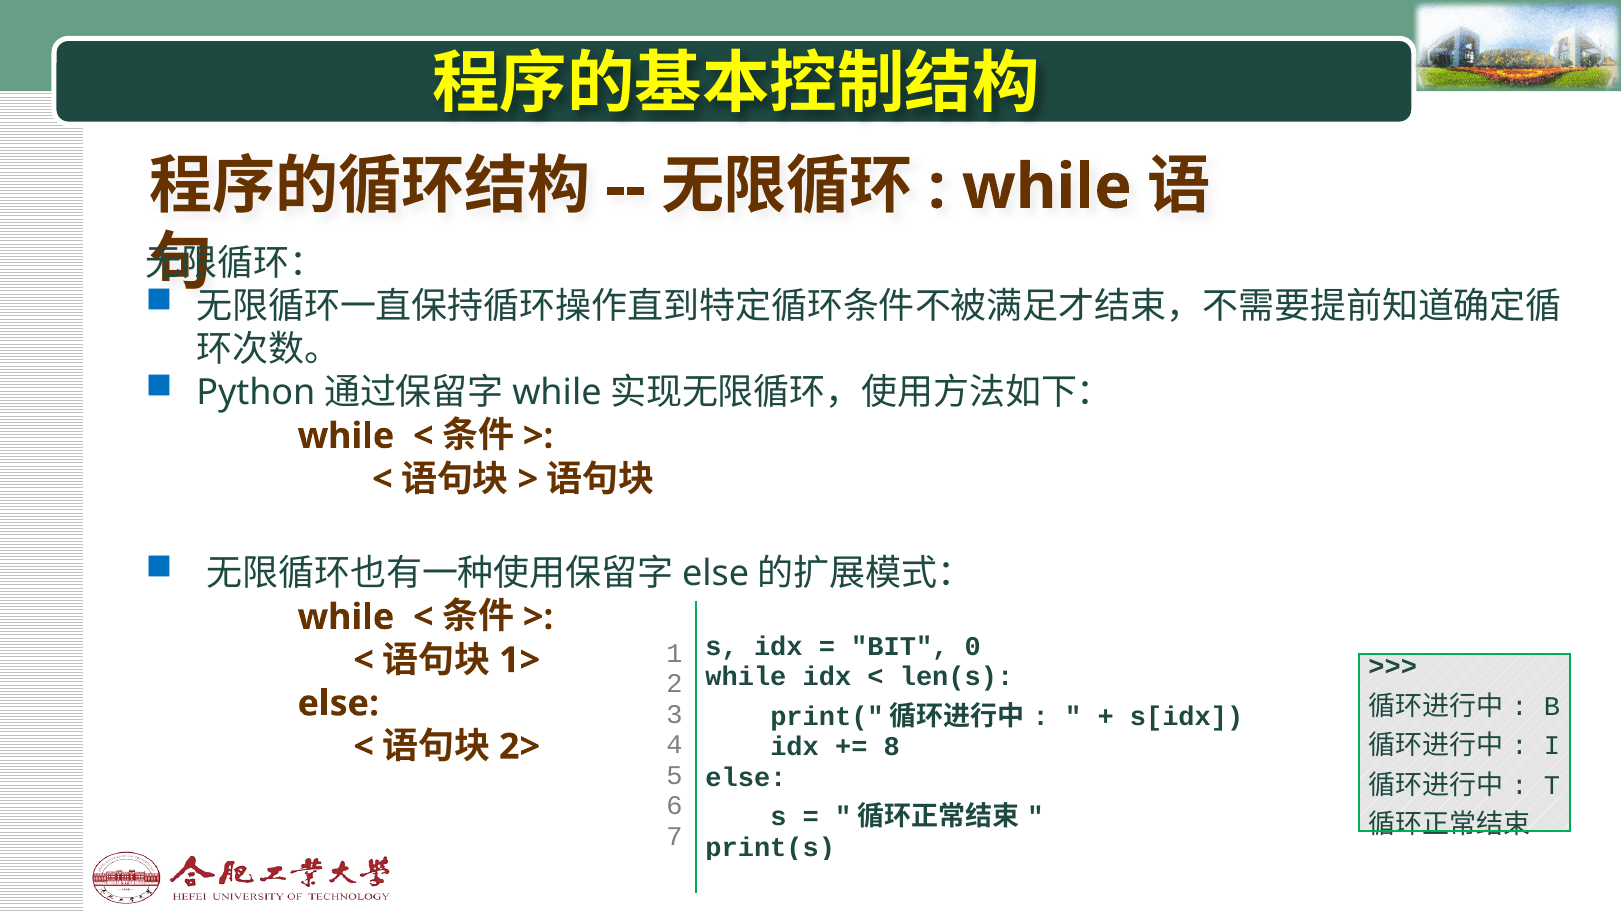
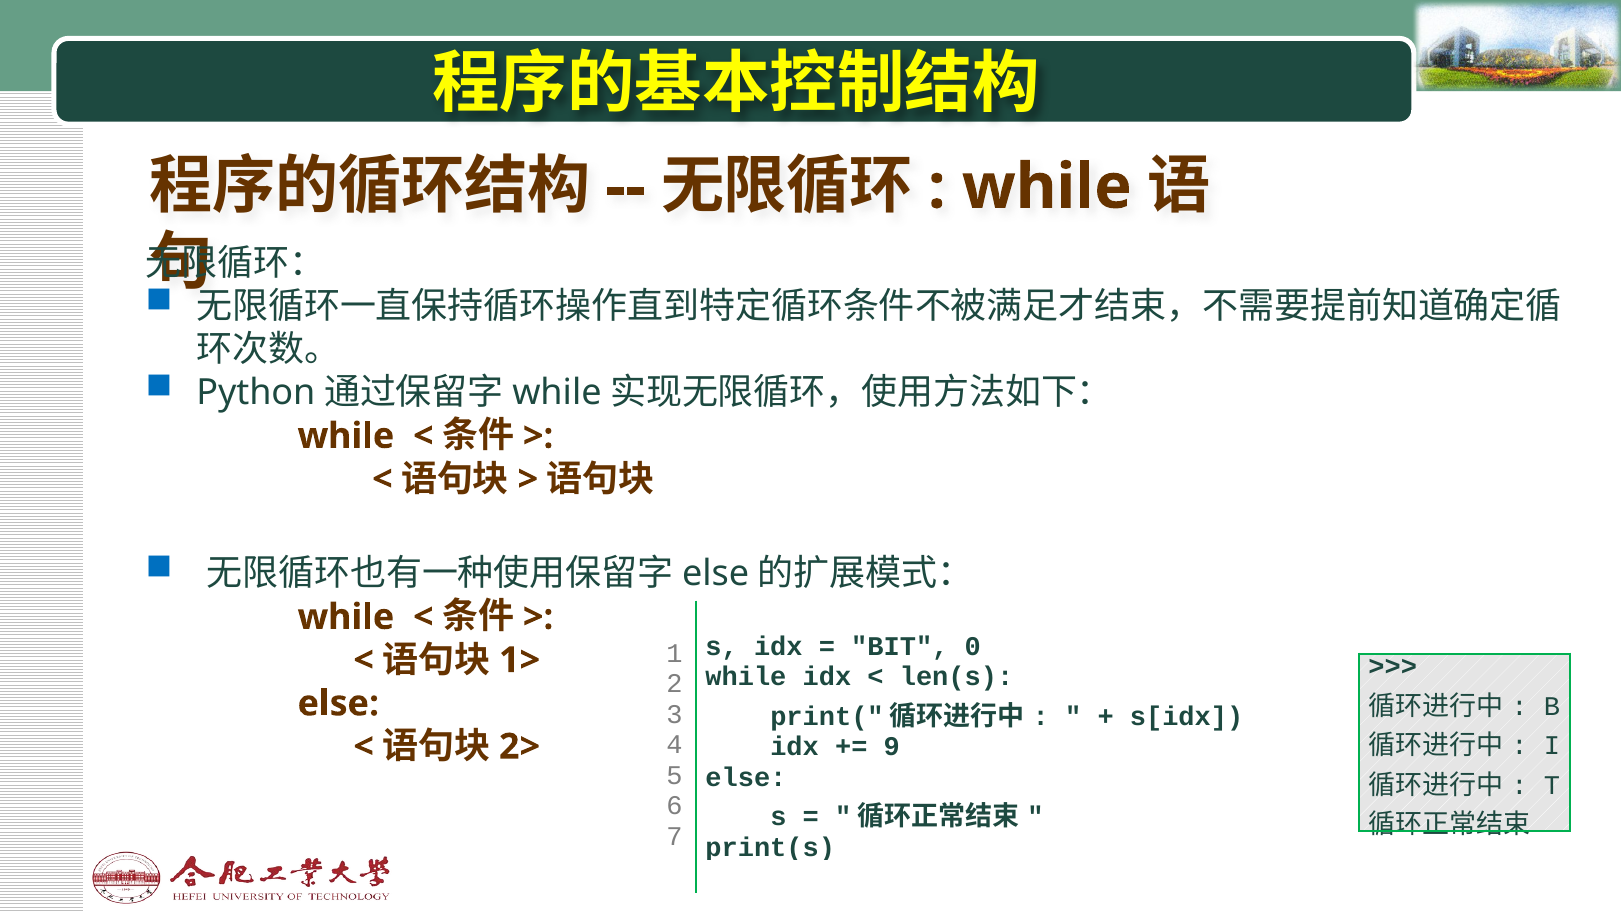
8: 8 -> 9
